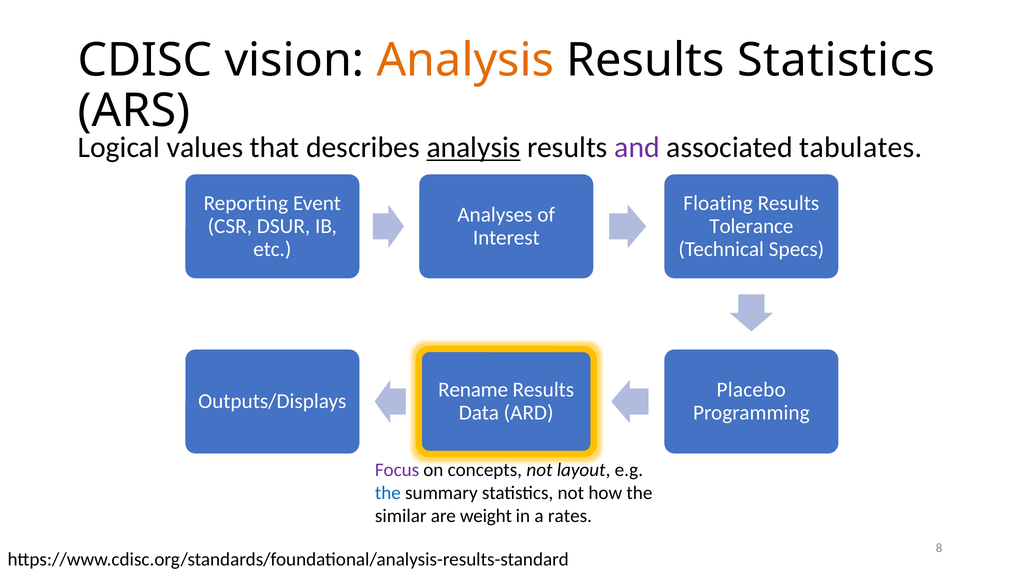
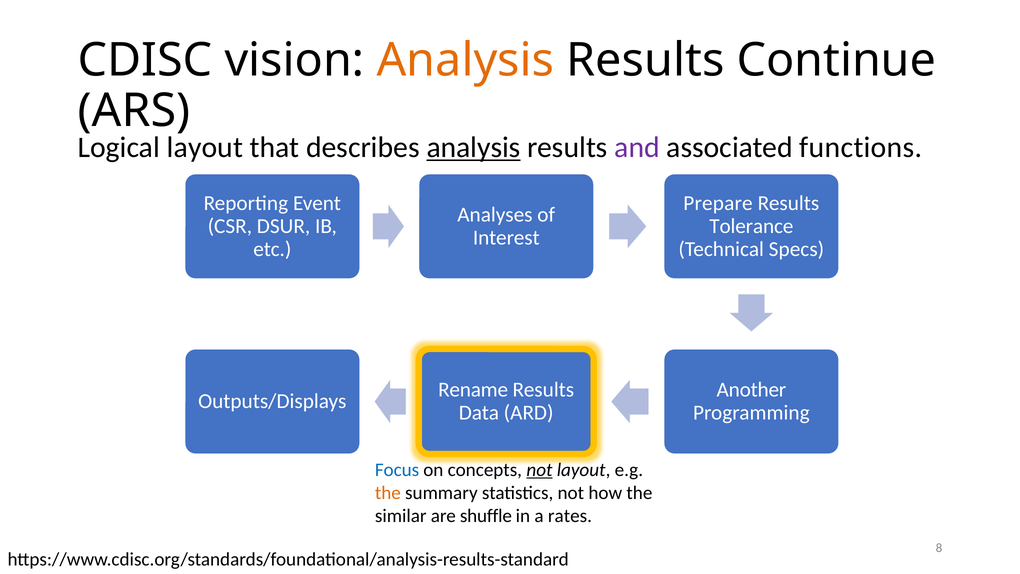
Results Statistics: Statistics -> Continue
Logical values: values -> layout
tabulates: tabulates -> functions
Floating: Floating -> Prepare
Placebo: Placebo -> Another
Focus colour: purple -> blue
not at (539, 470) underline: none -> present
the at (388, 493) colour: blue -> orange
weight: weight -> shuffle
